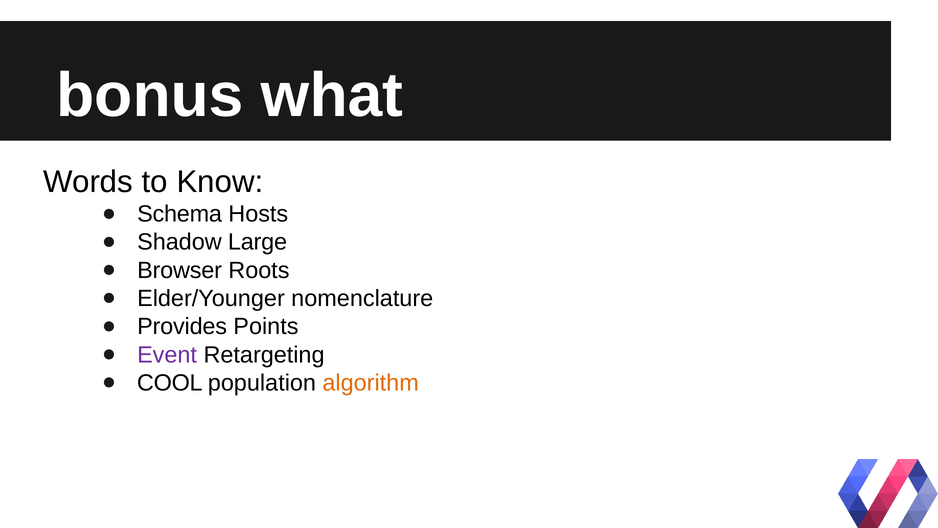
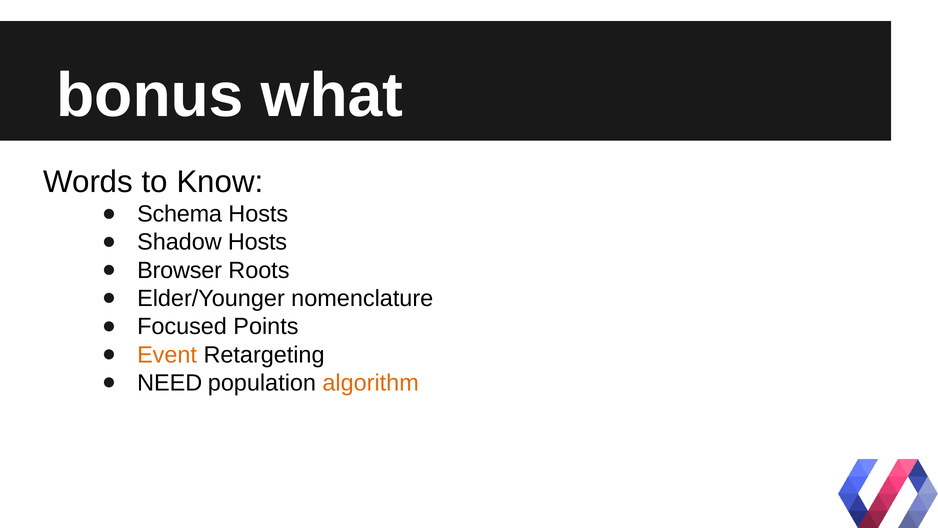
Shadow Large: Large -> Hosts
Provides: Provides -> Focused
Event colour: purple -> orange
COOL: COOL -> NEED
